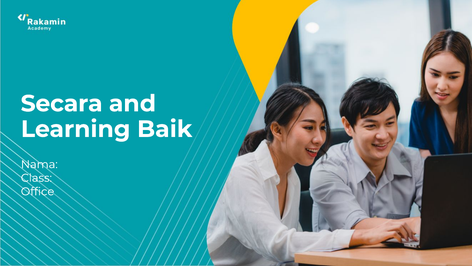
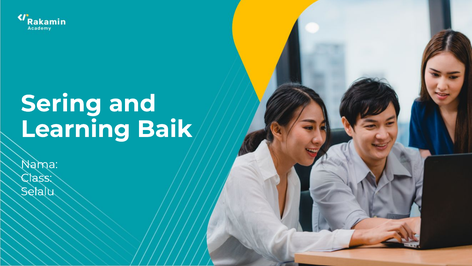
Secara: Secara -> Sering
Office: Office -> Selalu
